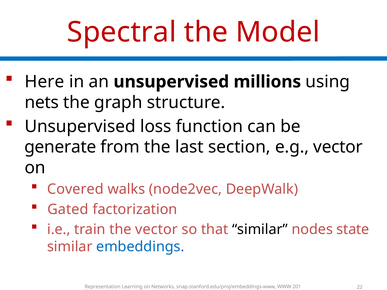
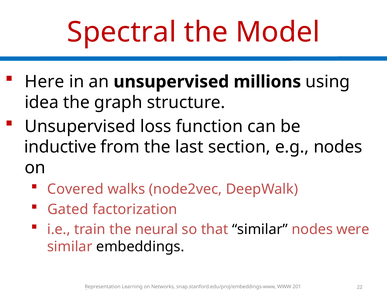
nets: nets -> idea
generate: generate -> inductive
e.g vector: vector -> nodes
the vector: vector -> neural
state: state -> were
embeddings colour: blue -> black
